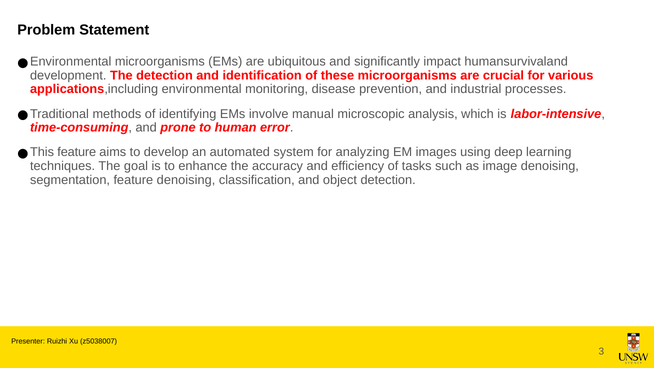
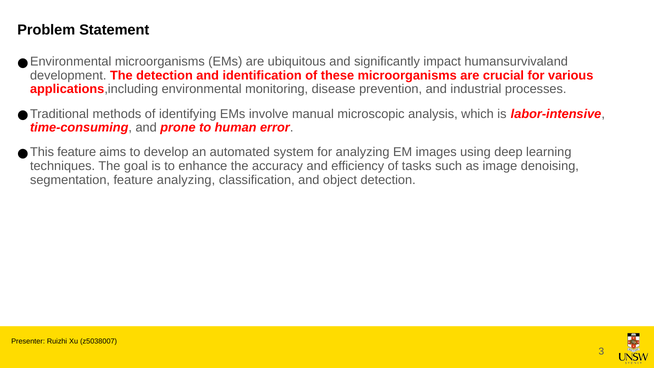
feature denoising: denoising -> analyzing
